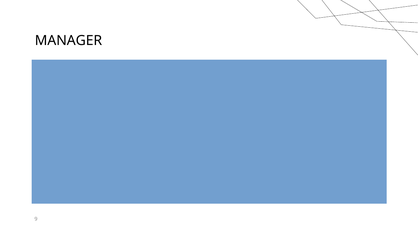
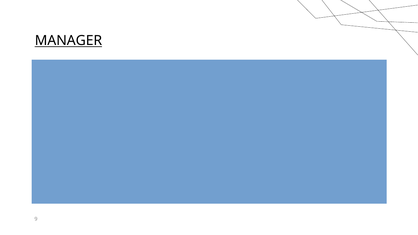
MANAGER underline: none -> present
